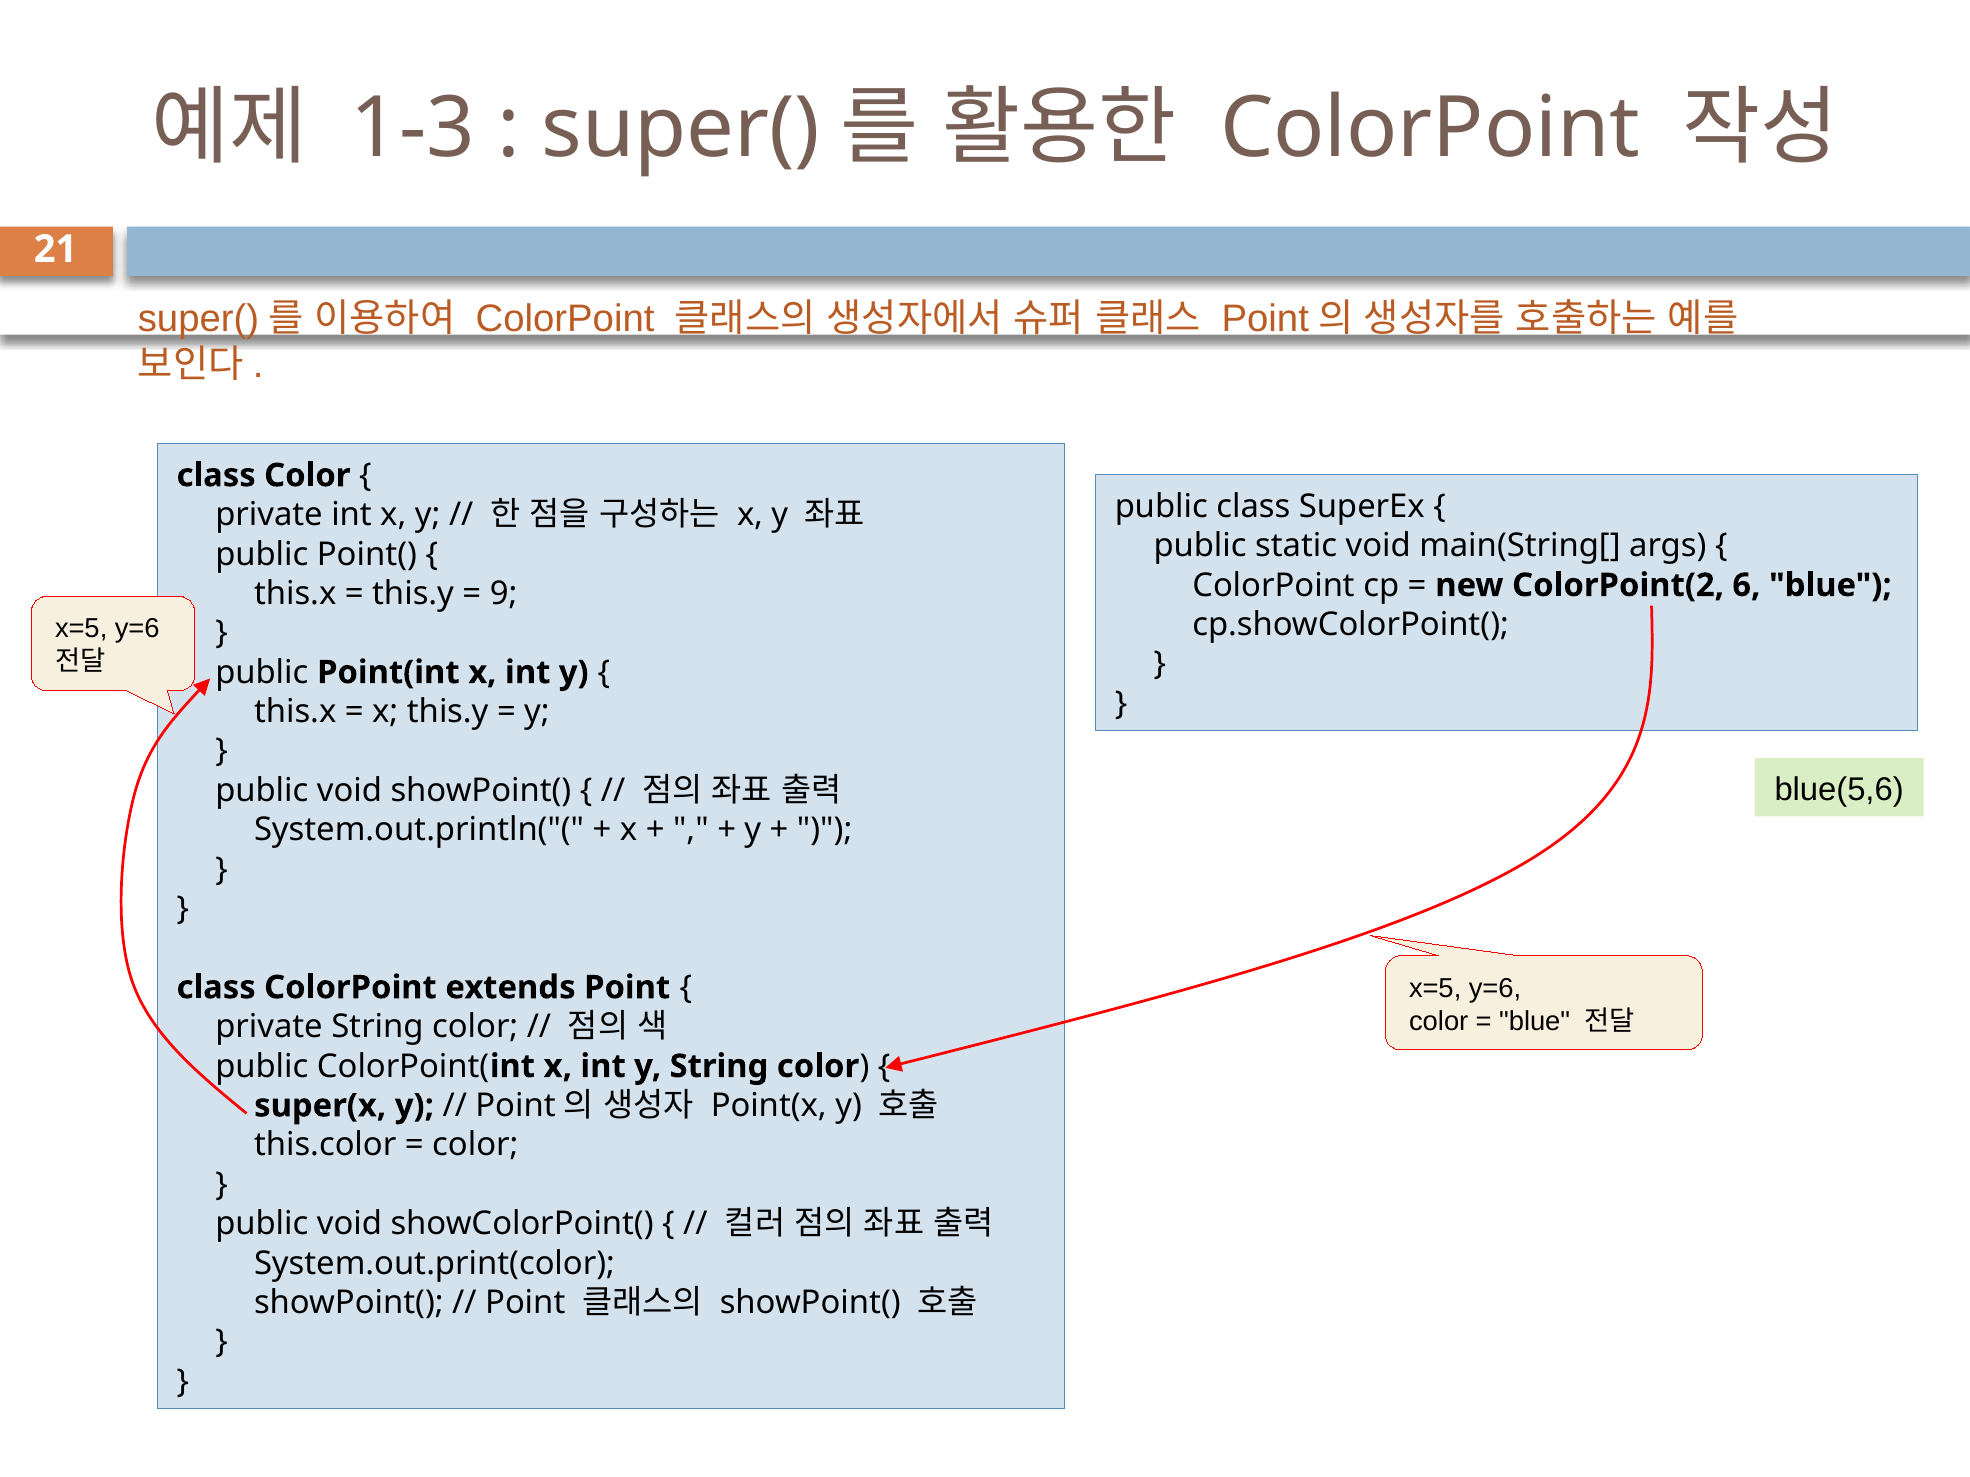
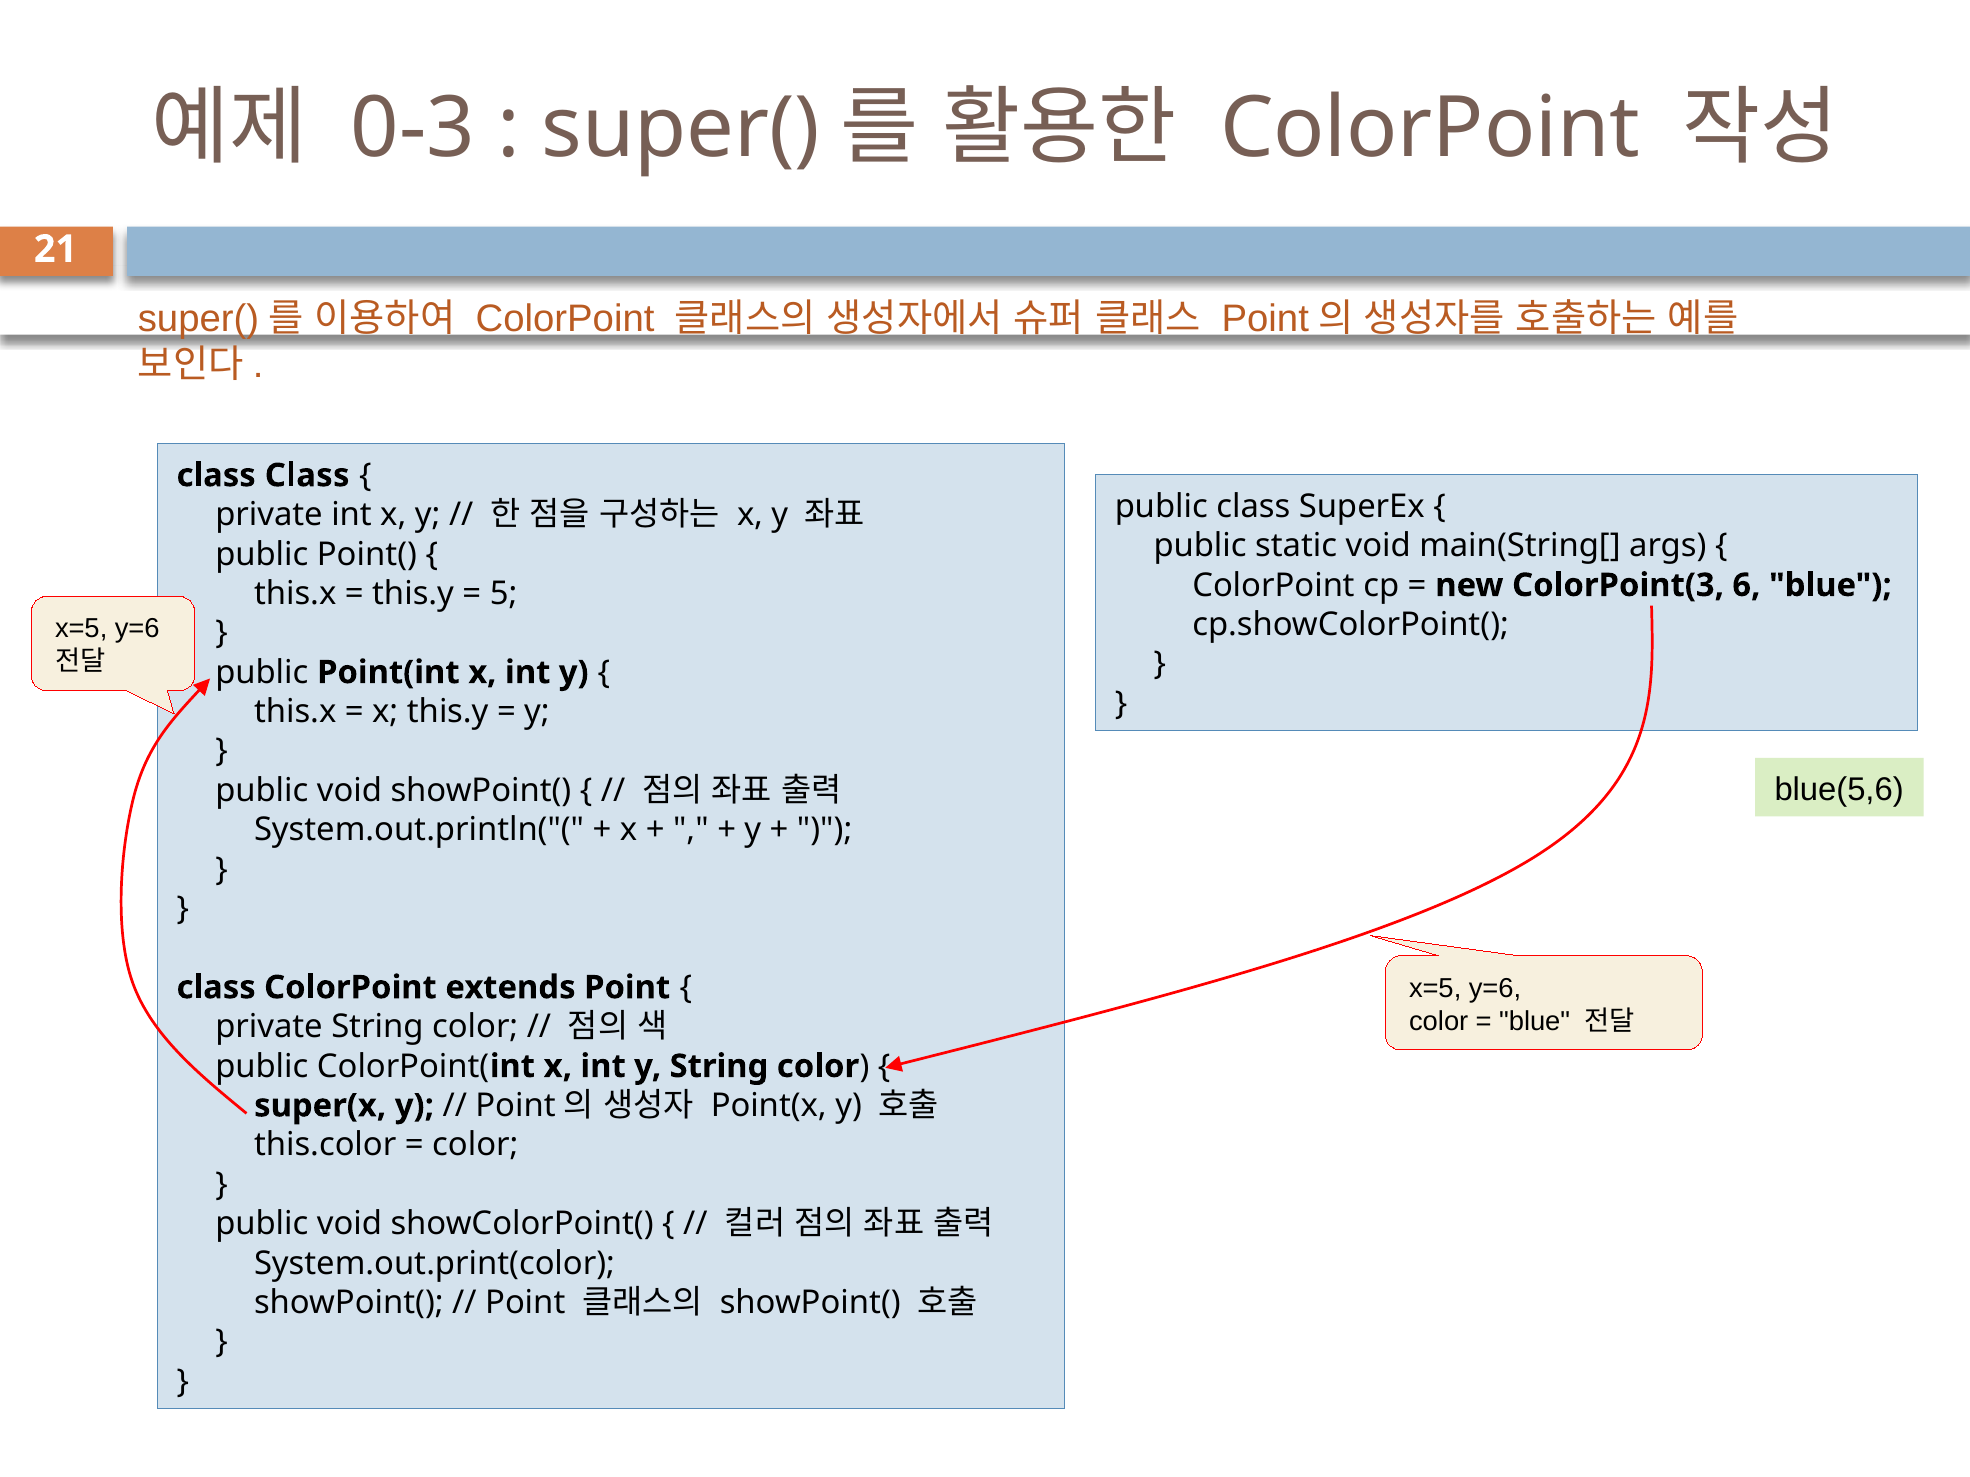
1-3: 1-3 -> 0-3
class Color: Color -> Class
ColorPoint(2: ColorPoint(2 -> ColorPoint(3
9: 9 -> 5
